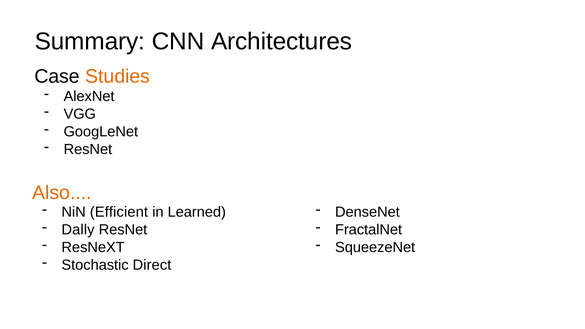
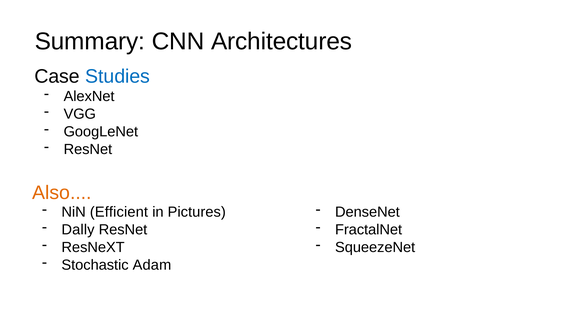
Studies colour: orange -> blue
Learned: Learned -> Pictures
Direct: Direct -> Adam
